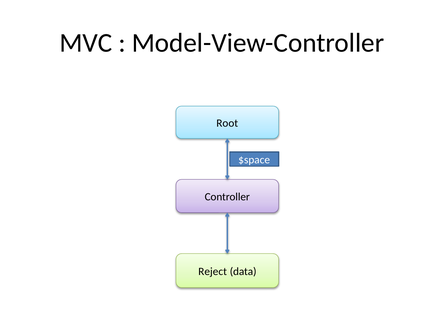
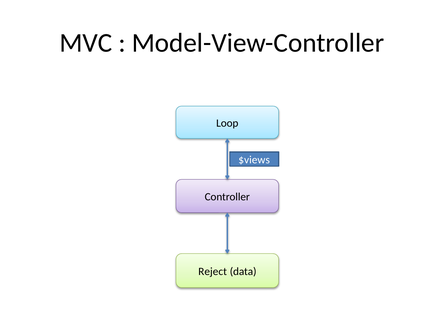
Root: Root -> Loop
$space: $space -> $views
